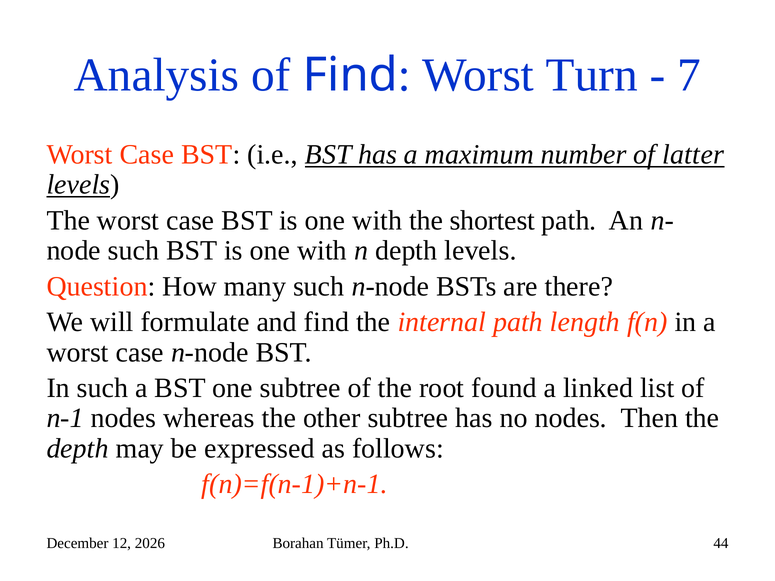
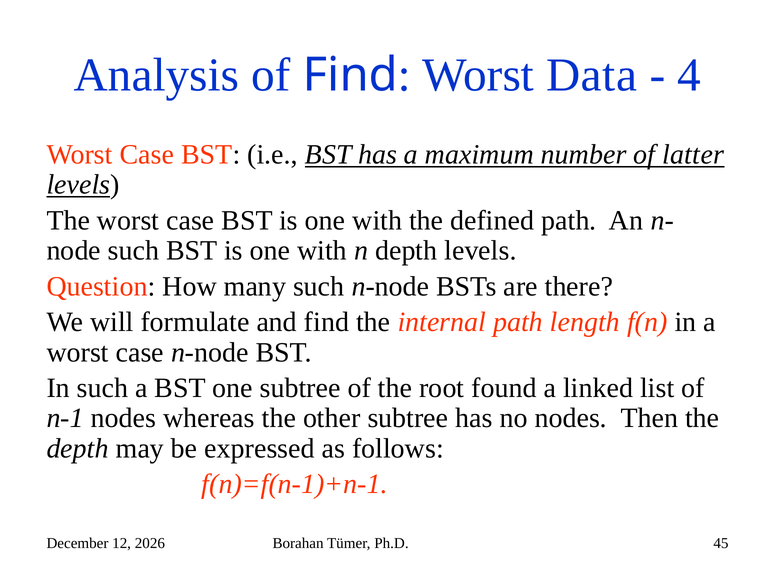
Turn: Turn -> Data
7: 7 -> 4
shortest: shortest -> defined
44: 44 -> 45
